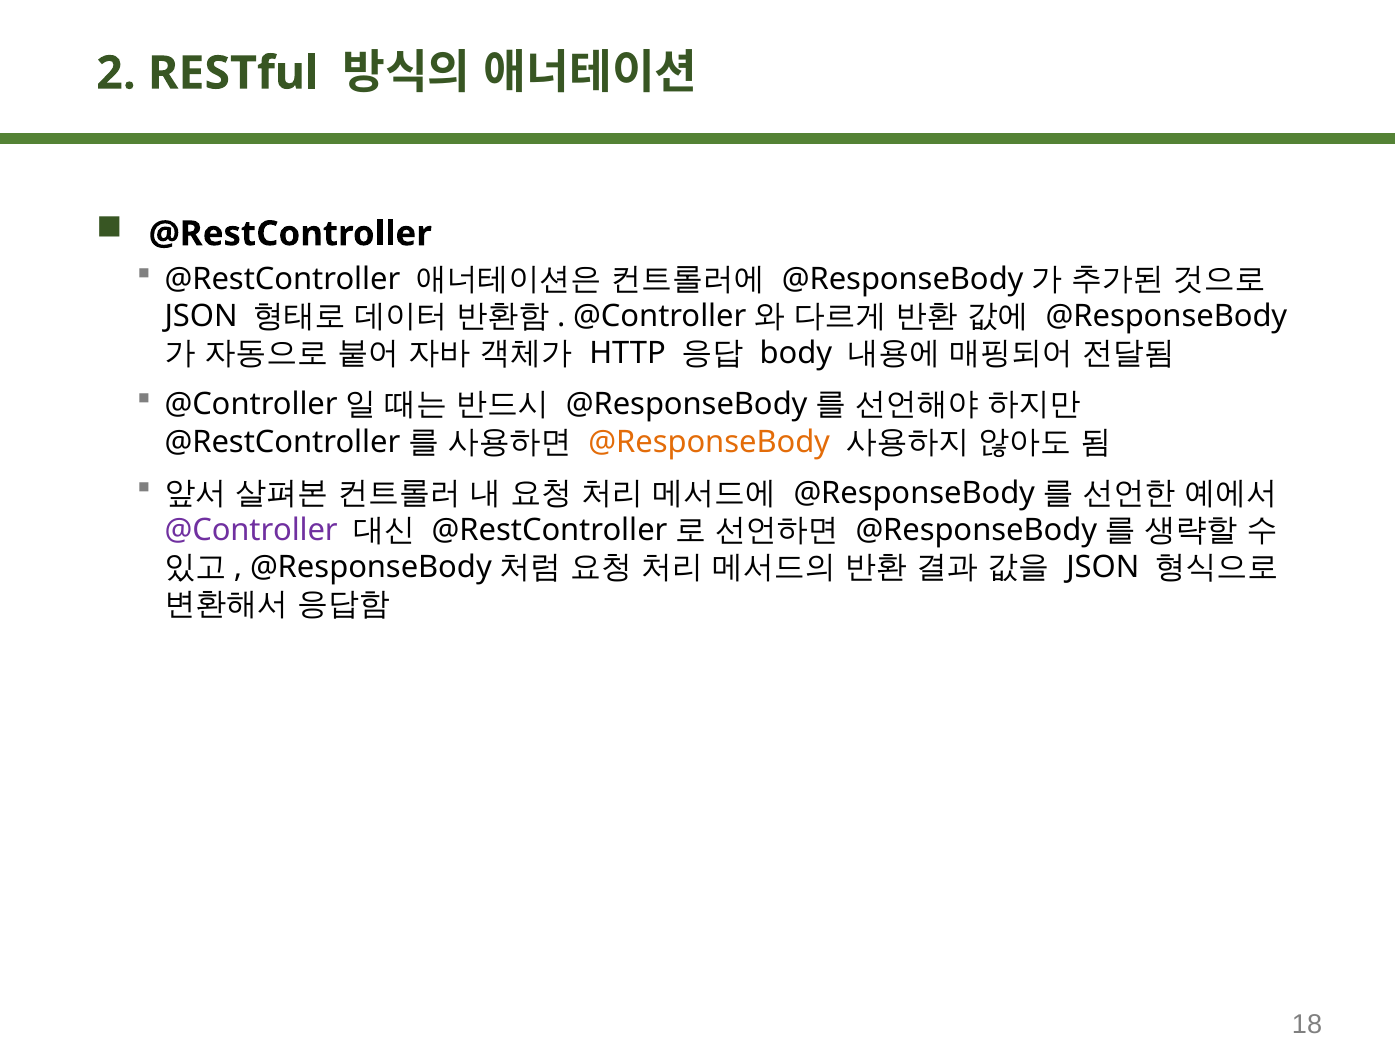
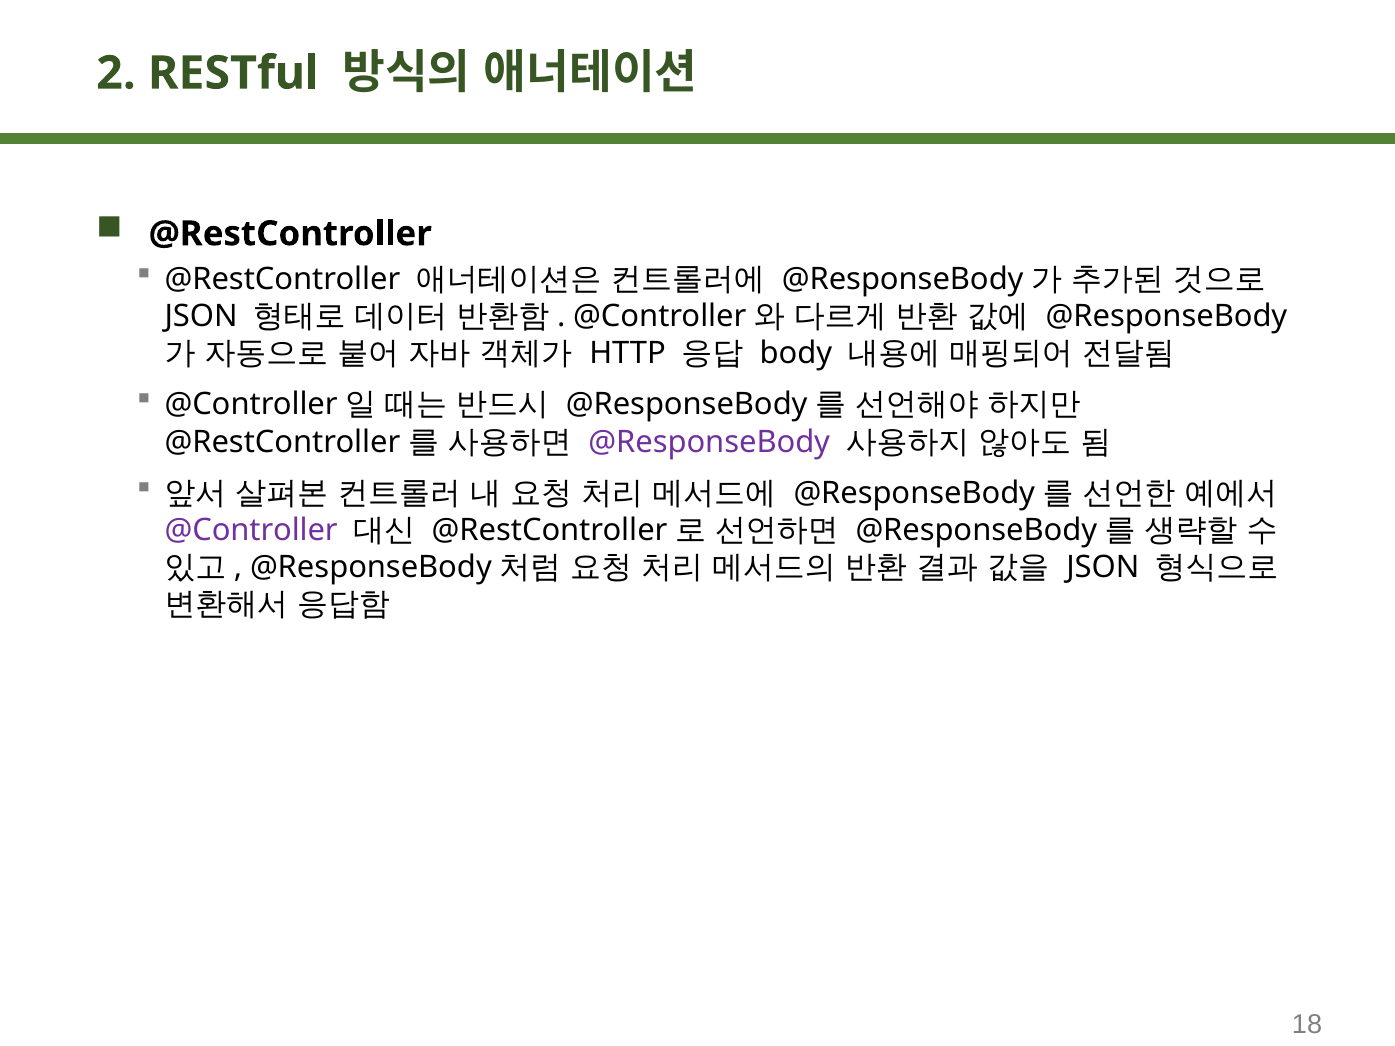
@ResponseBody at (709, 442) colour: orange -> purple
